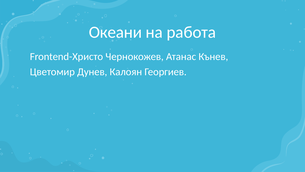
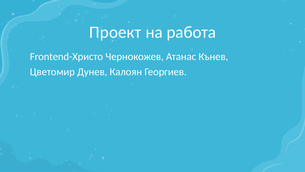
Океани: Океани -> Проект
